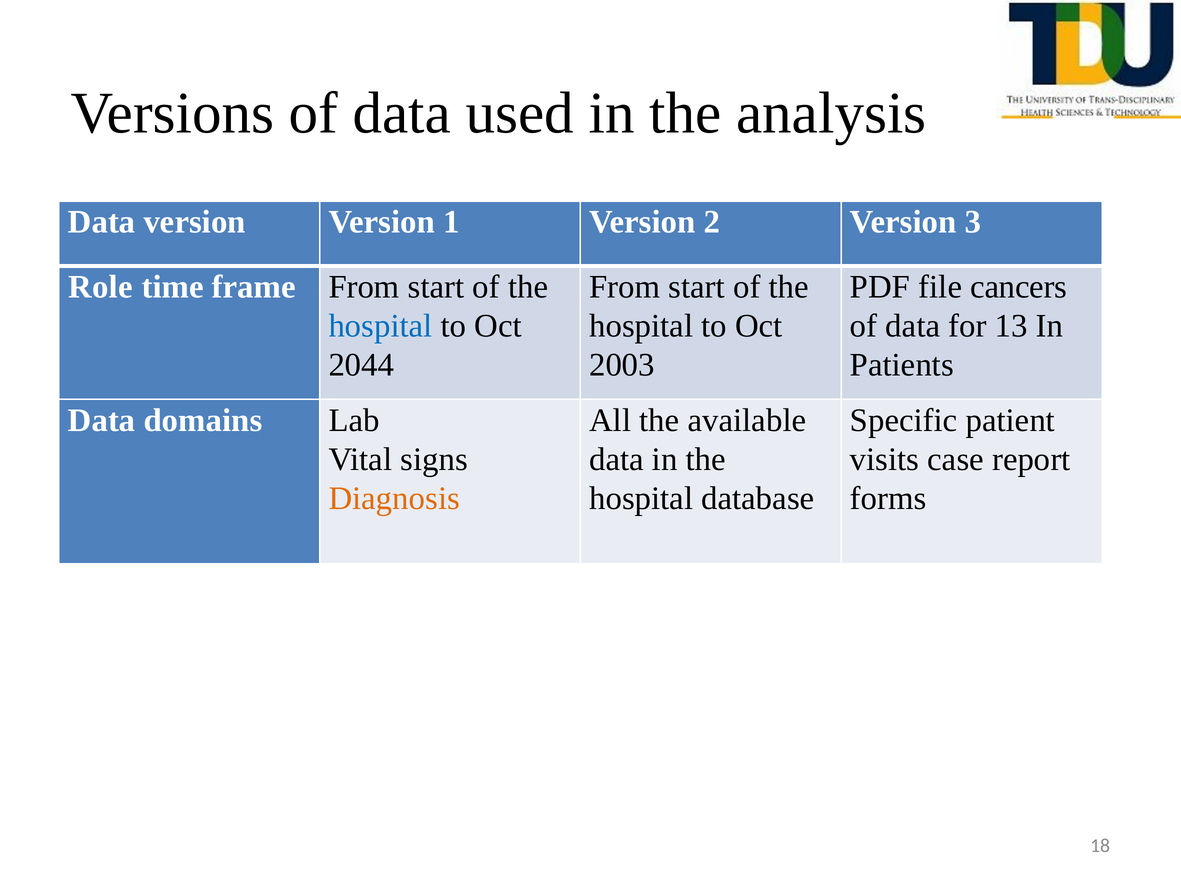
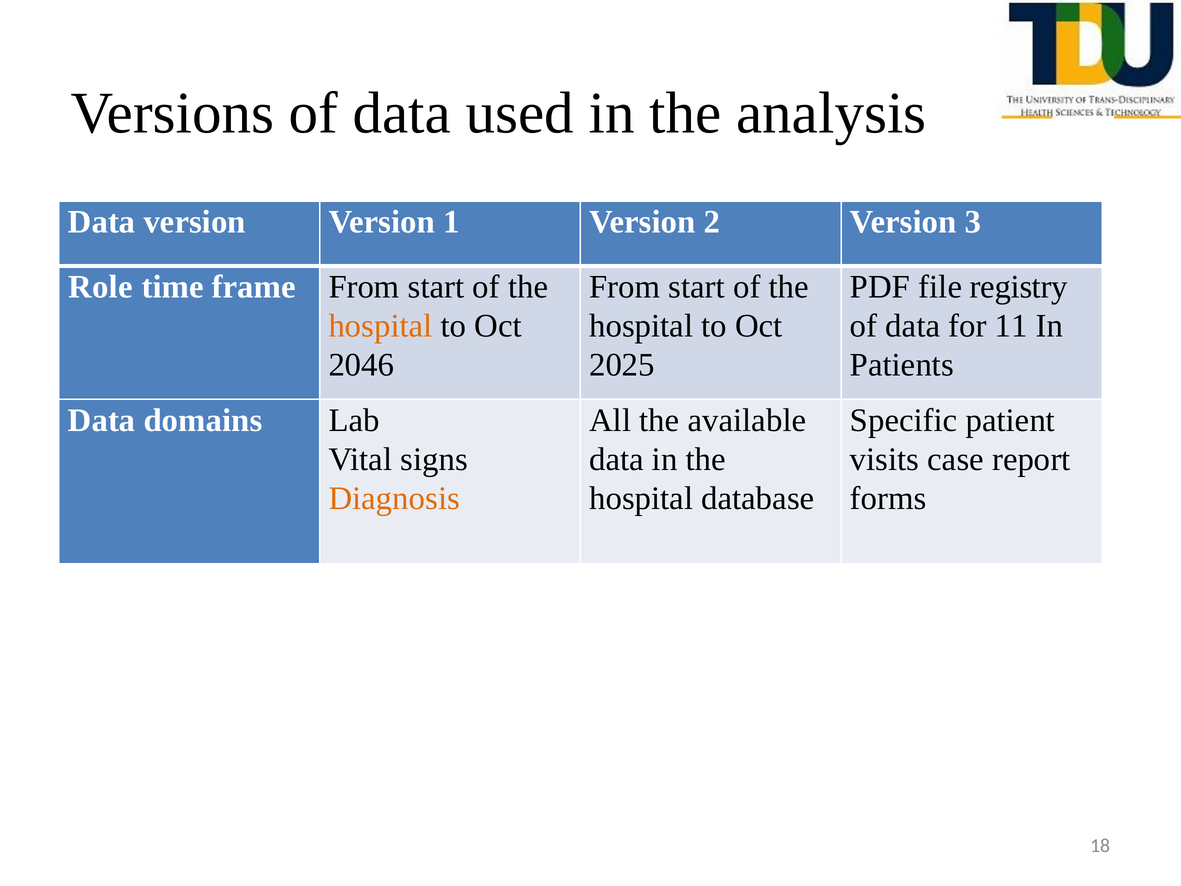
cancers: cancers -> registry
hospital at (380, 326) colour: blue -> orange
13: 13 -> 11
2044: 2044 -> 2046
2003: 2003 -> 2025
